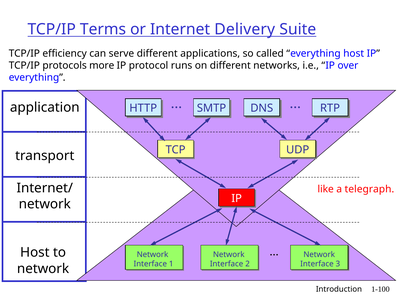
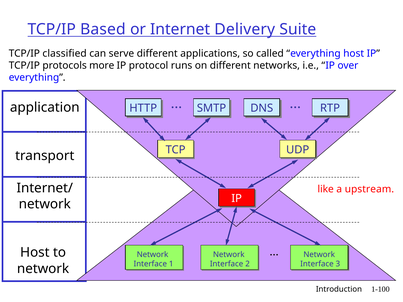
Terms: Terms -> Based
efficiency: efficiency -> classified
telegraph: telegraph -> upstream
